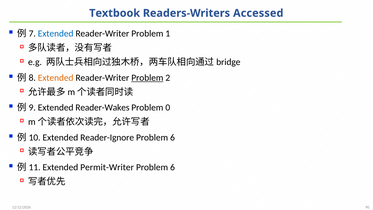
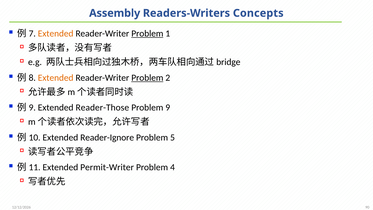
Textbook: Textbook -> Assembly
Accessed: Accessed -> Concepts
Extended at (56, 34) colour: blue -> orange
Problem at (147, 34) underline: none -> present
Reader-Wakes: Reader-Wakes -> Reader-Those
0: 0 -> 9
6 at (173, 137): 6 -> 5
6 at (173, 167): 6 -> 4
